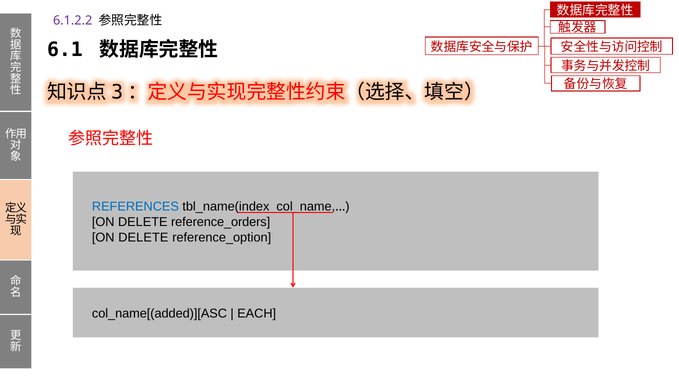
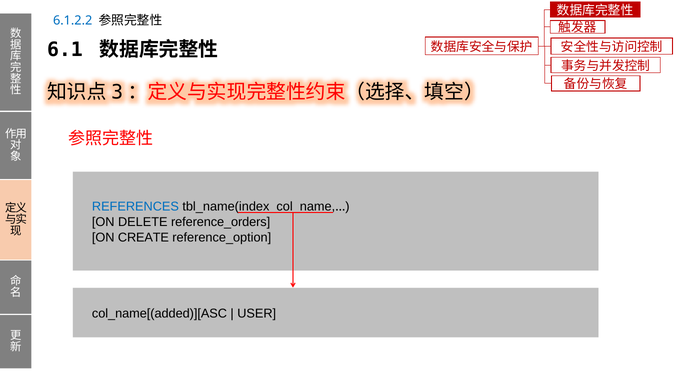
6.1.2.2 colour: purple -> blue
DELETE at (143, 237): DELETE -> CREATE
EACH: EACH -> USER
